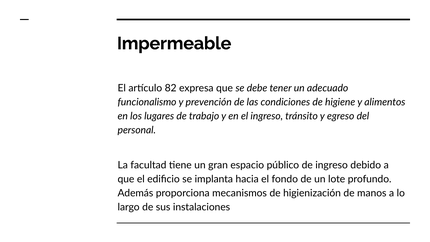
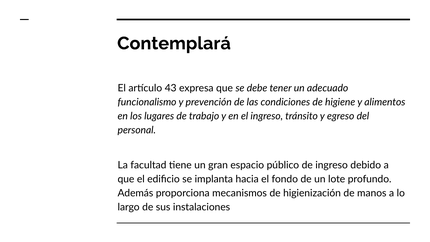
Impermeable: Impermeable -> Contemplará
82: 82 -> 43
